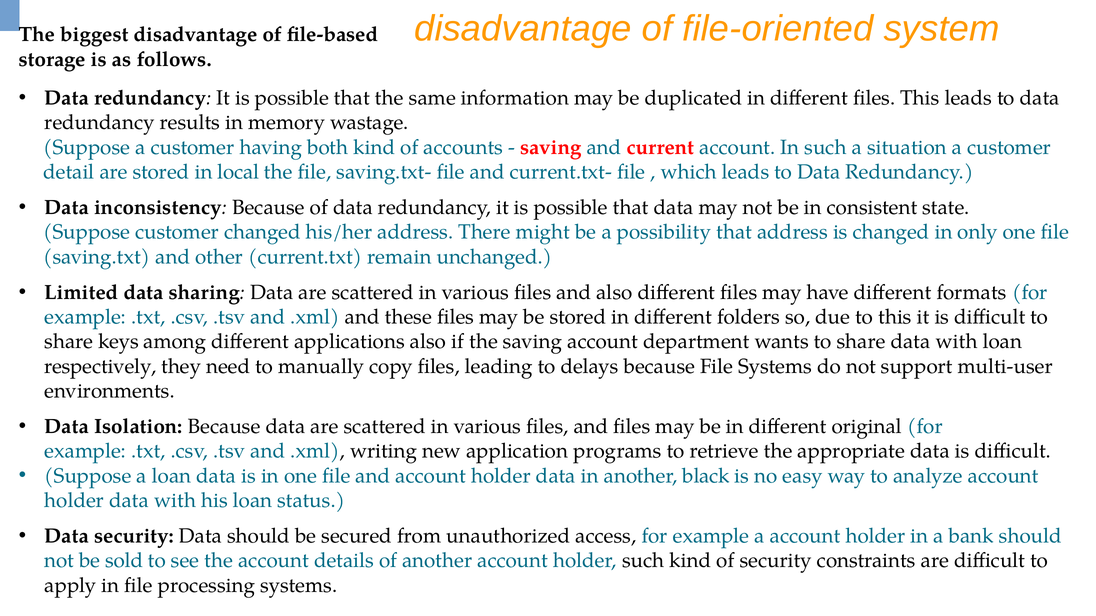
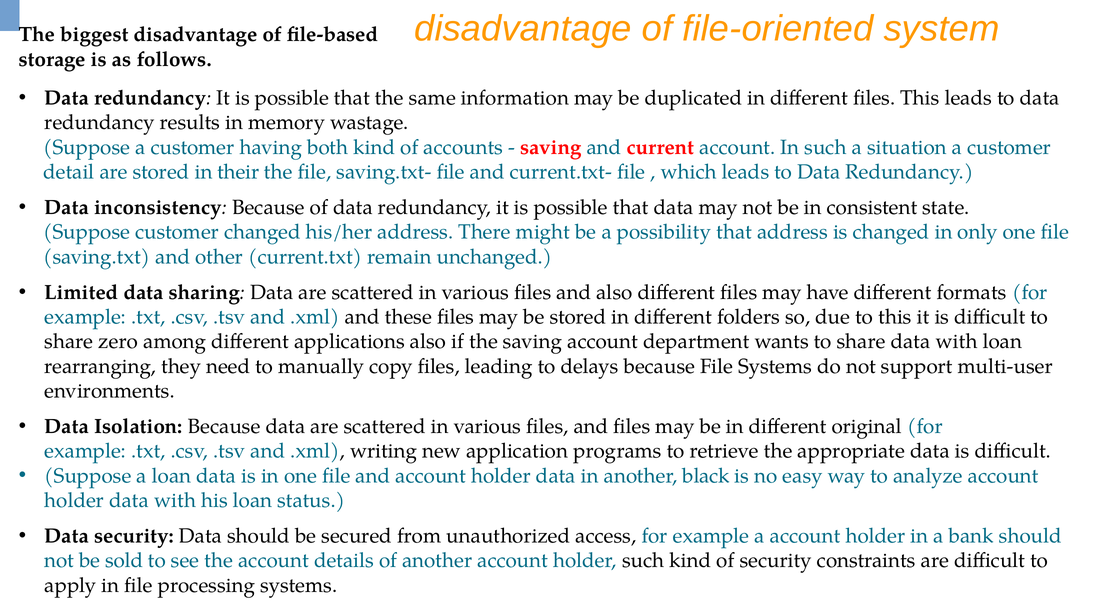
local: local -> their
keys: keys -> zero
respectively: respectively -> rearranging
